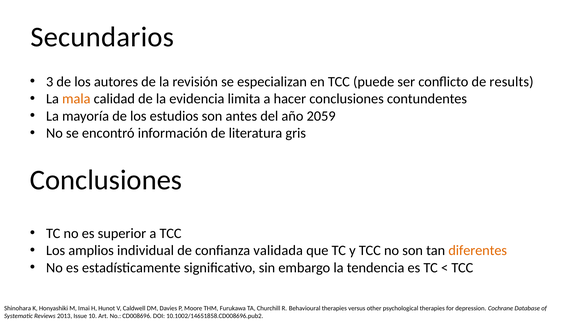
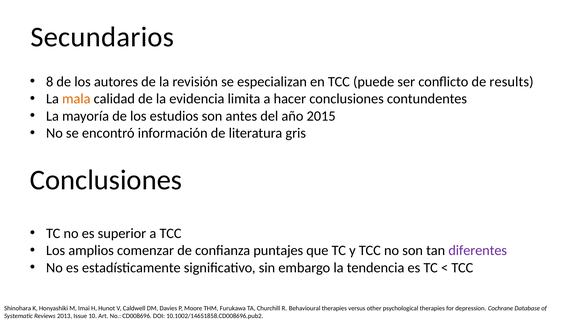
3: 3 -> 8
2059: 2059 -> 2015
individual: individual -> comenzar
validada: validada -> puntajes
diferentes colour: orange -> purple
